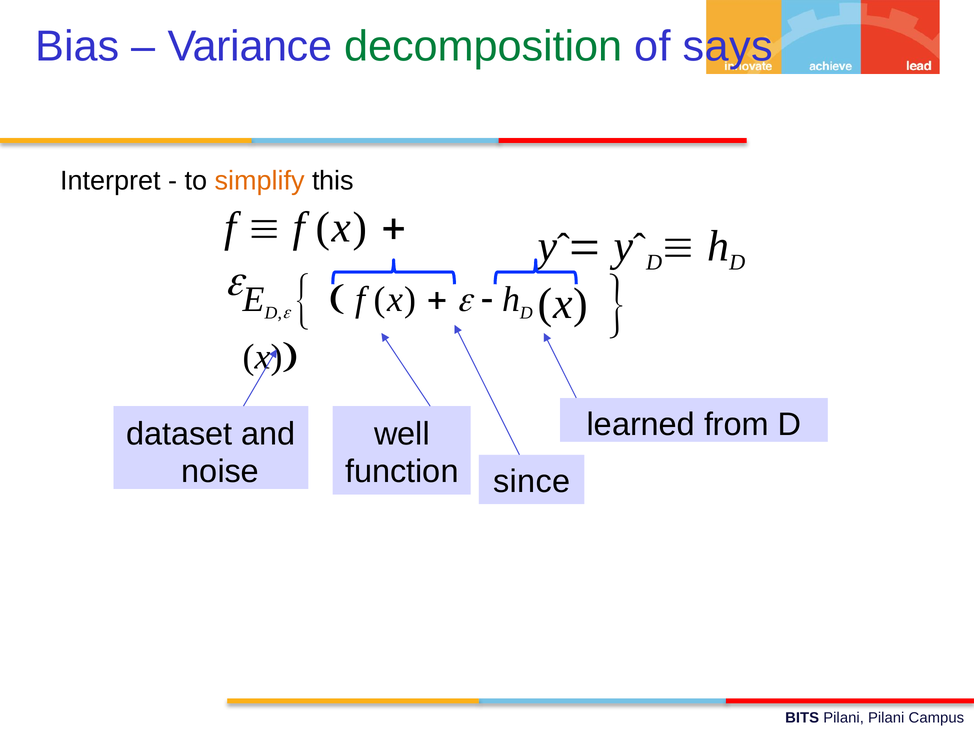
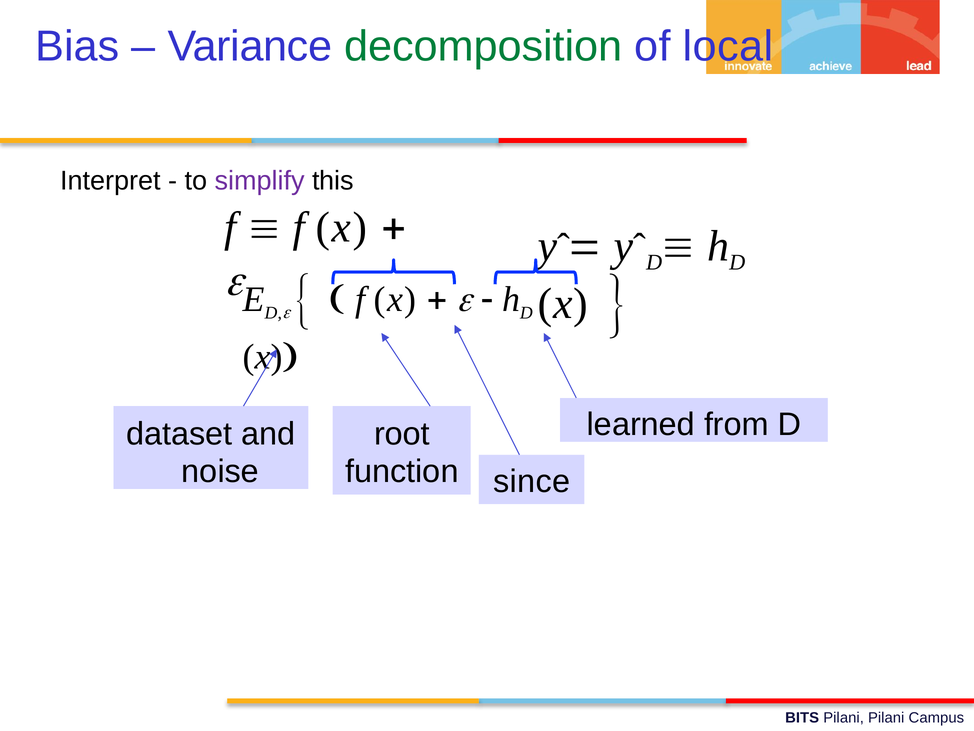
says: says -> local
simplify colour: orange -> purple
well: well -> root
